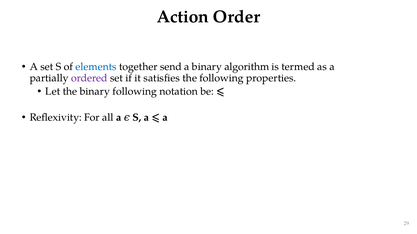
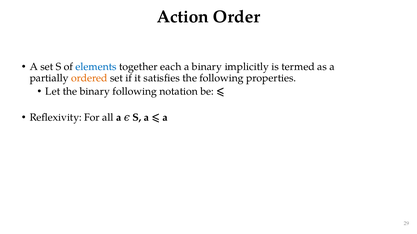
send: send -> each
algorithm: algorithm -> implicitly
ordered colour: purple -> orange
